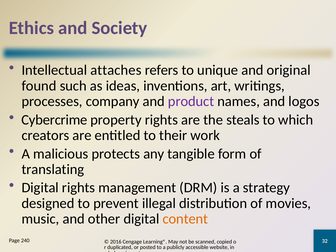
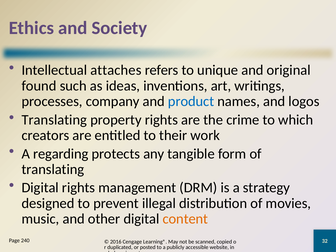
product colour: purple -> blue
Cybercrime at (54, 120): Cybercrime -> Translating
steals: steals -> crime
malicious: malicious -> regarding
